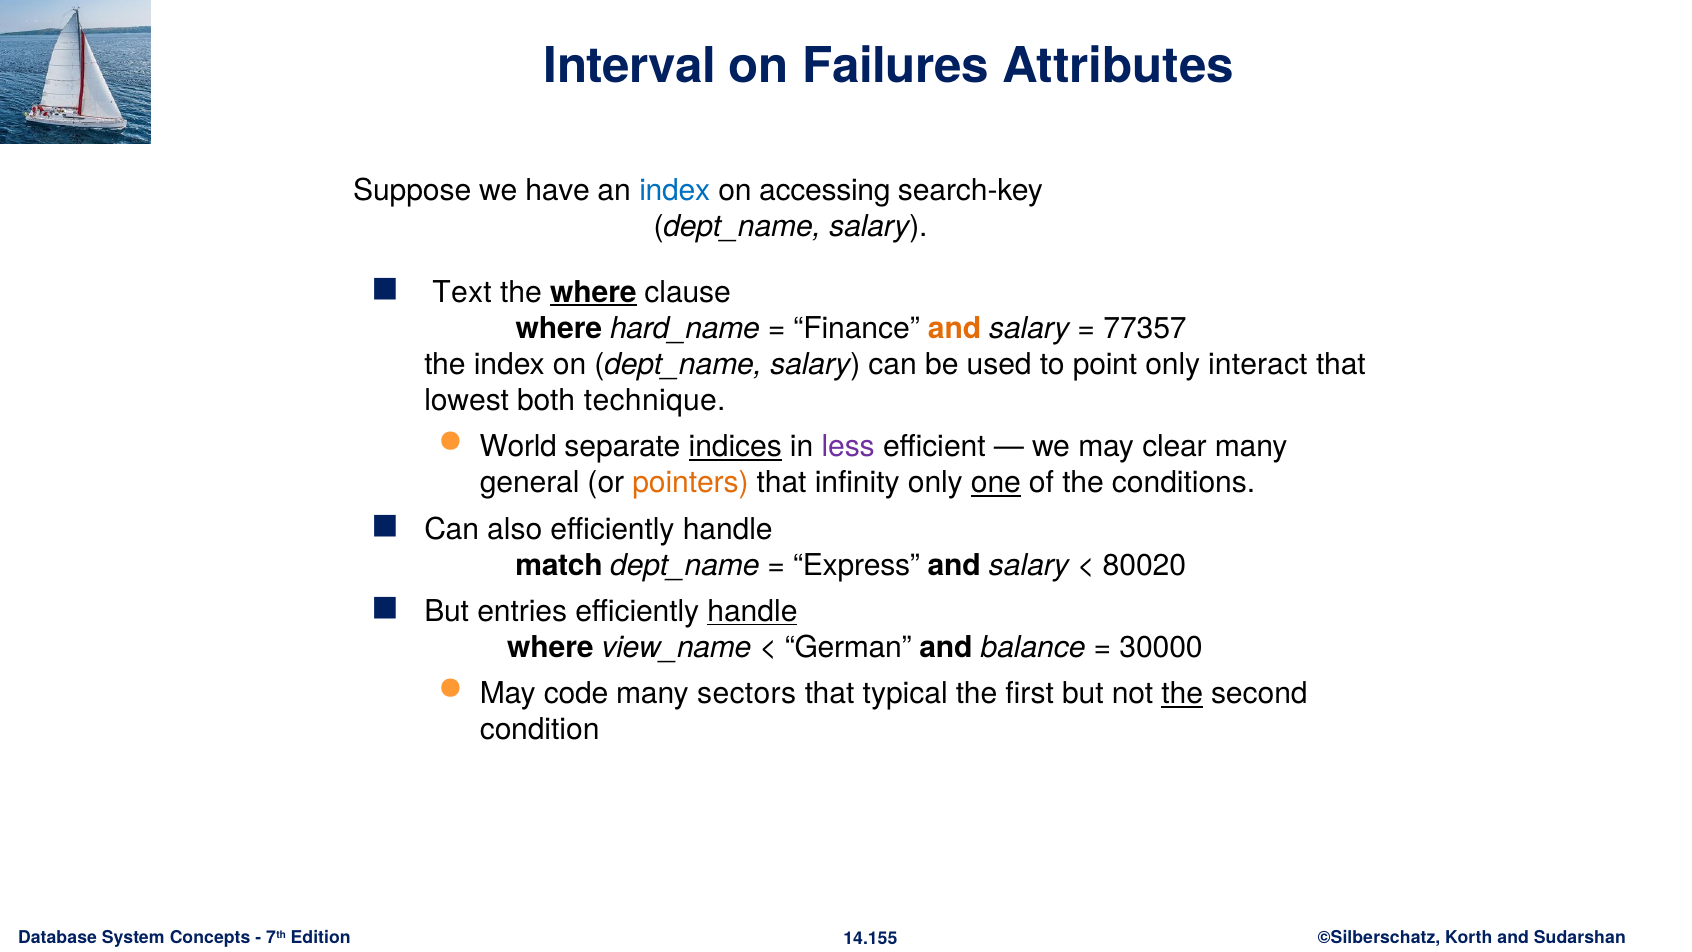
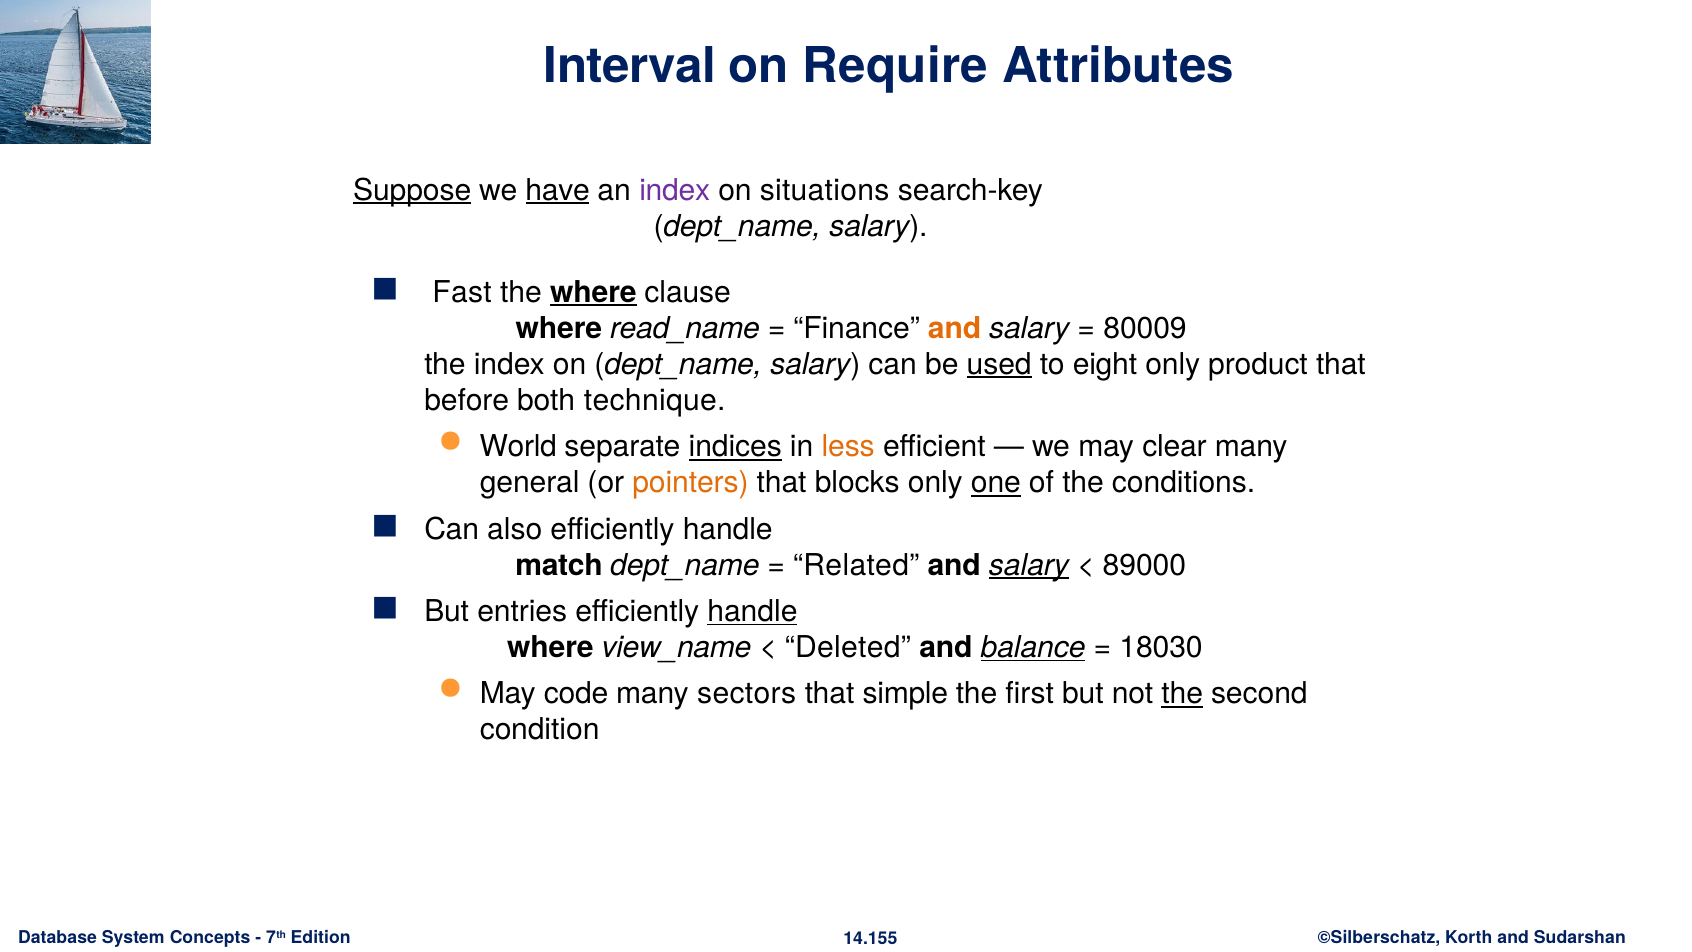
Failures: Failures -> Require
Suppose underline: none -> present
have underline: none -> present
index at (675, 190) colour: blue -> purple
accessing: accessing -> situations
Text: Text -> Fast
hard_name: hard_name -> read_name
77357: 77357 -> 80009
used underline: none -> present
point: point -> eight
interact: interact -> product
lowest: lowest -> before
less colour: purple -> orange
infinity: infinity -> blocks
Express: Express -> Related
salary at (1029, 565) underline: none -> present
80020: 80020 -> 89000
German: German -> Deleted
balance underline: none -> present
30000: 30000 -> 18030
typical: typical -> simple
